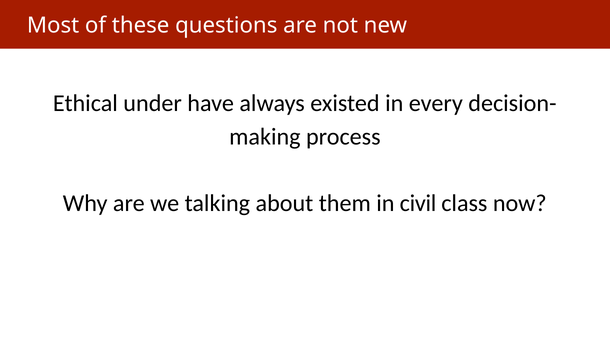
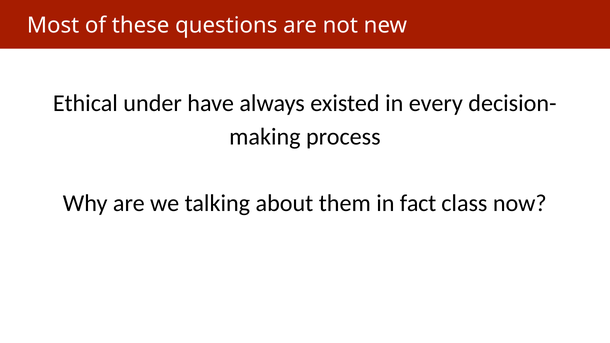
civil: civil -> fact
